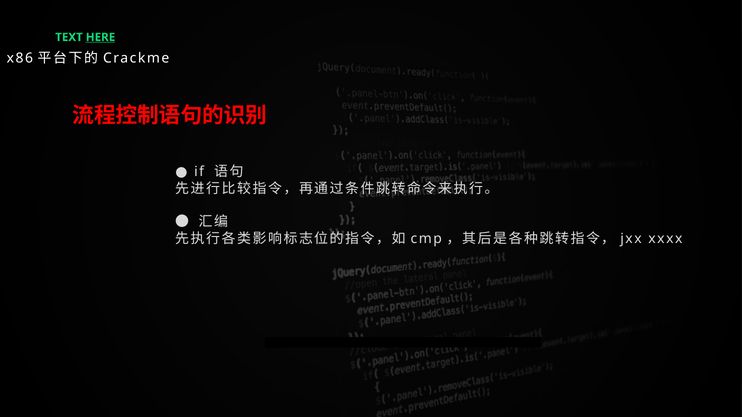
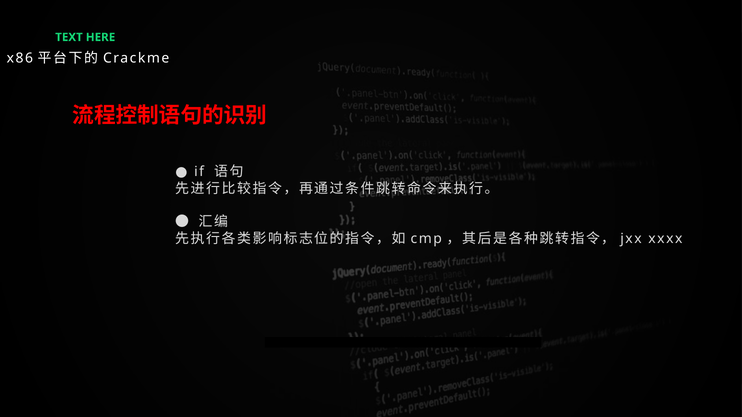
HERE underline: present -> none
